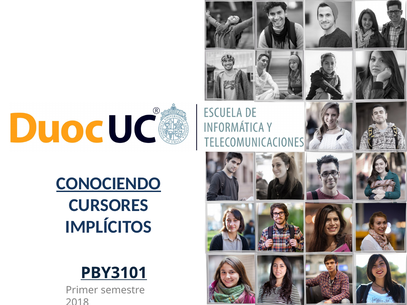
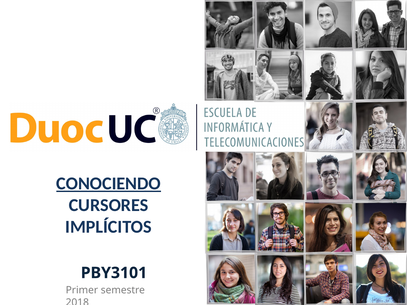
PBY3101 underline: present -> none
